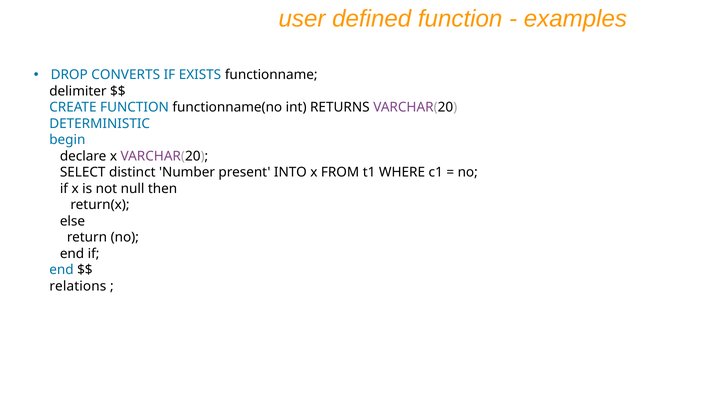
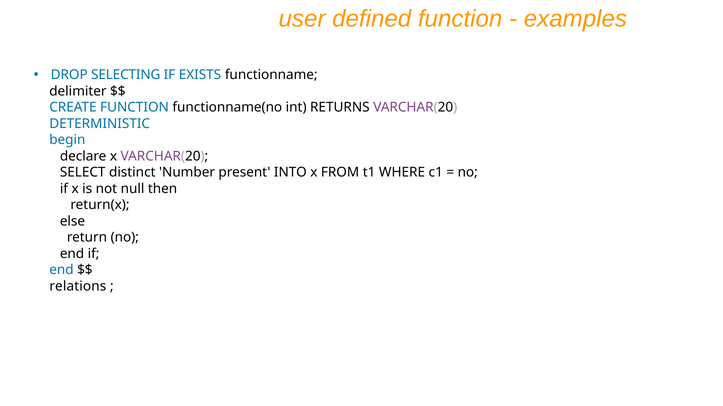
CONVERTS: CONVERTS -> SELECTING
